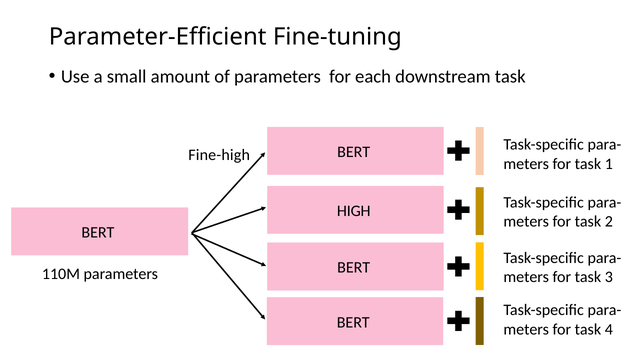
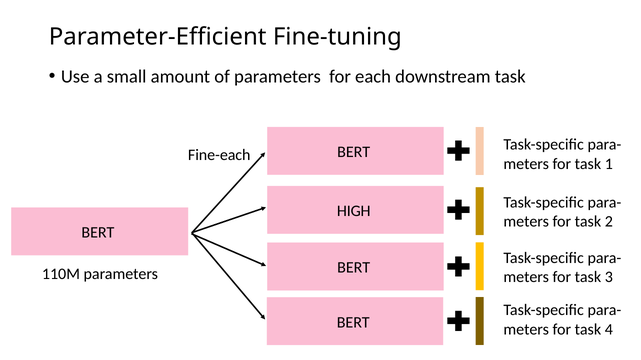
Fine-high: Fine-high -> Fine-each
